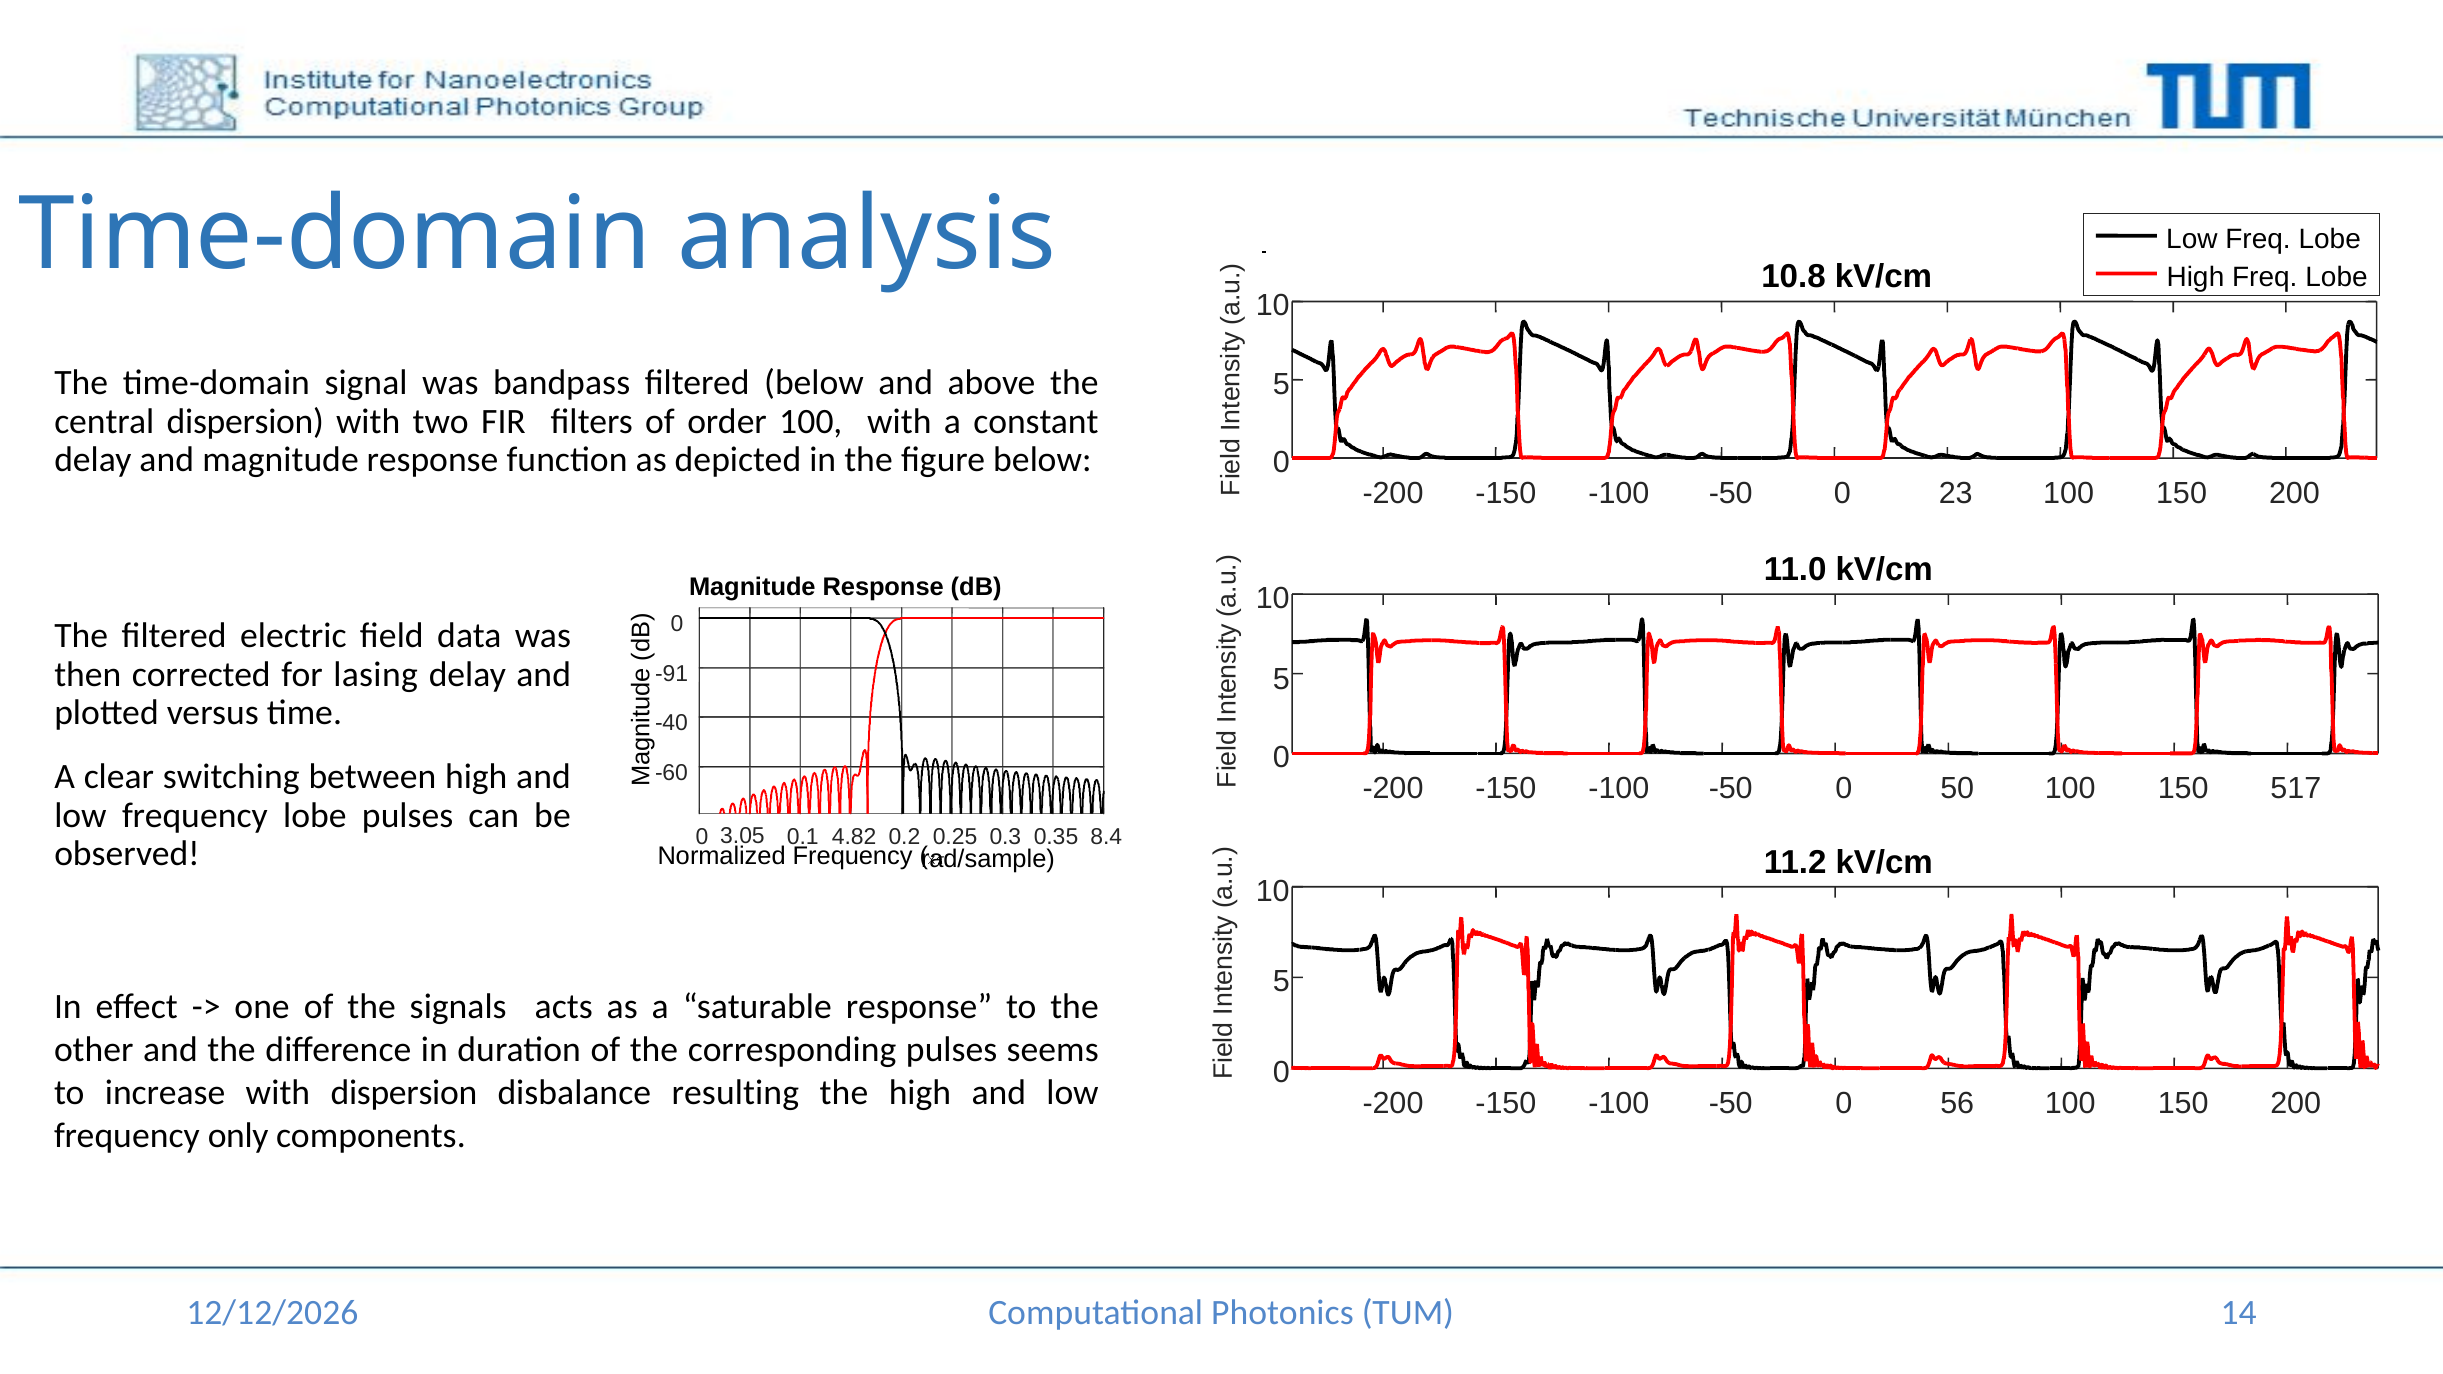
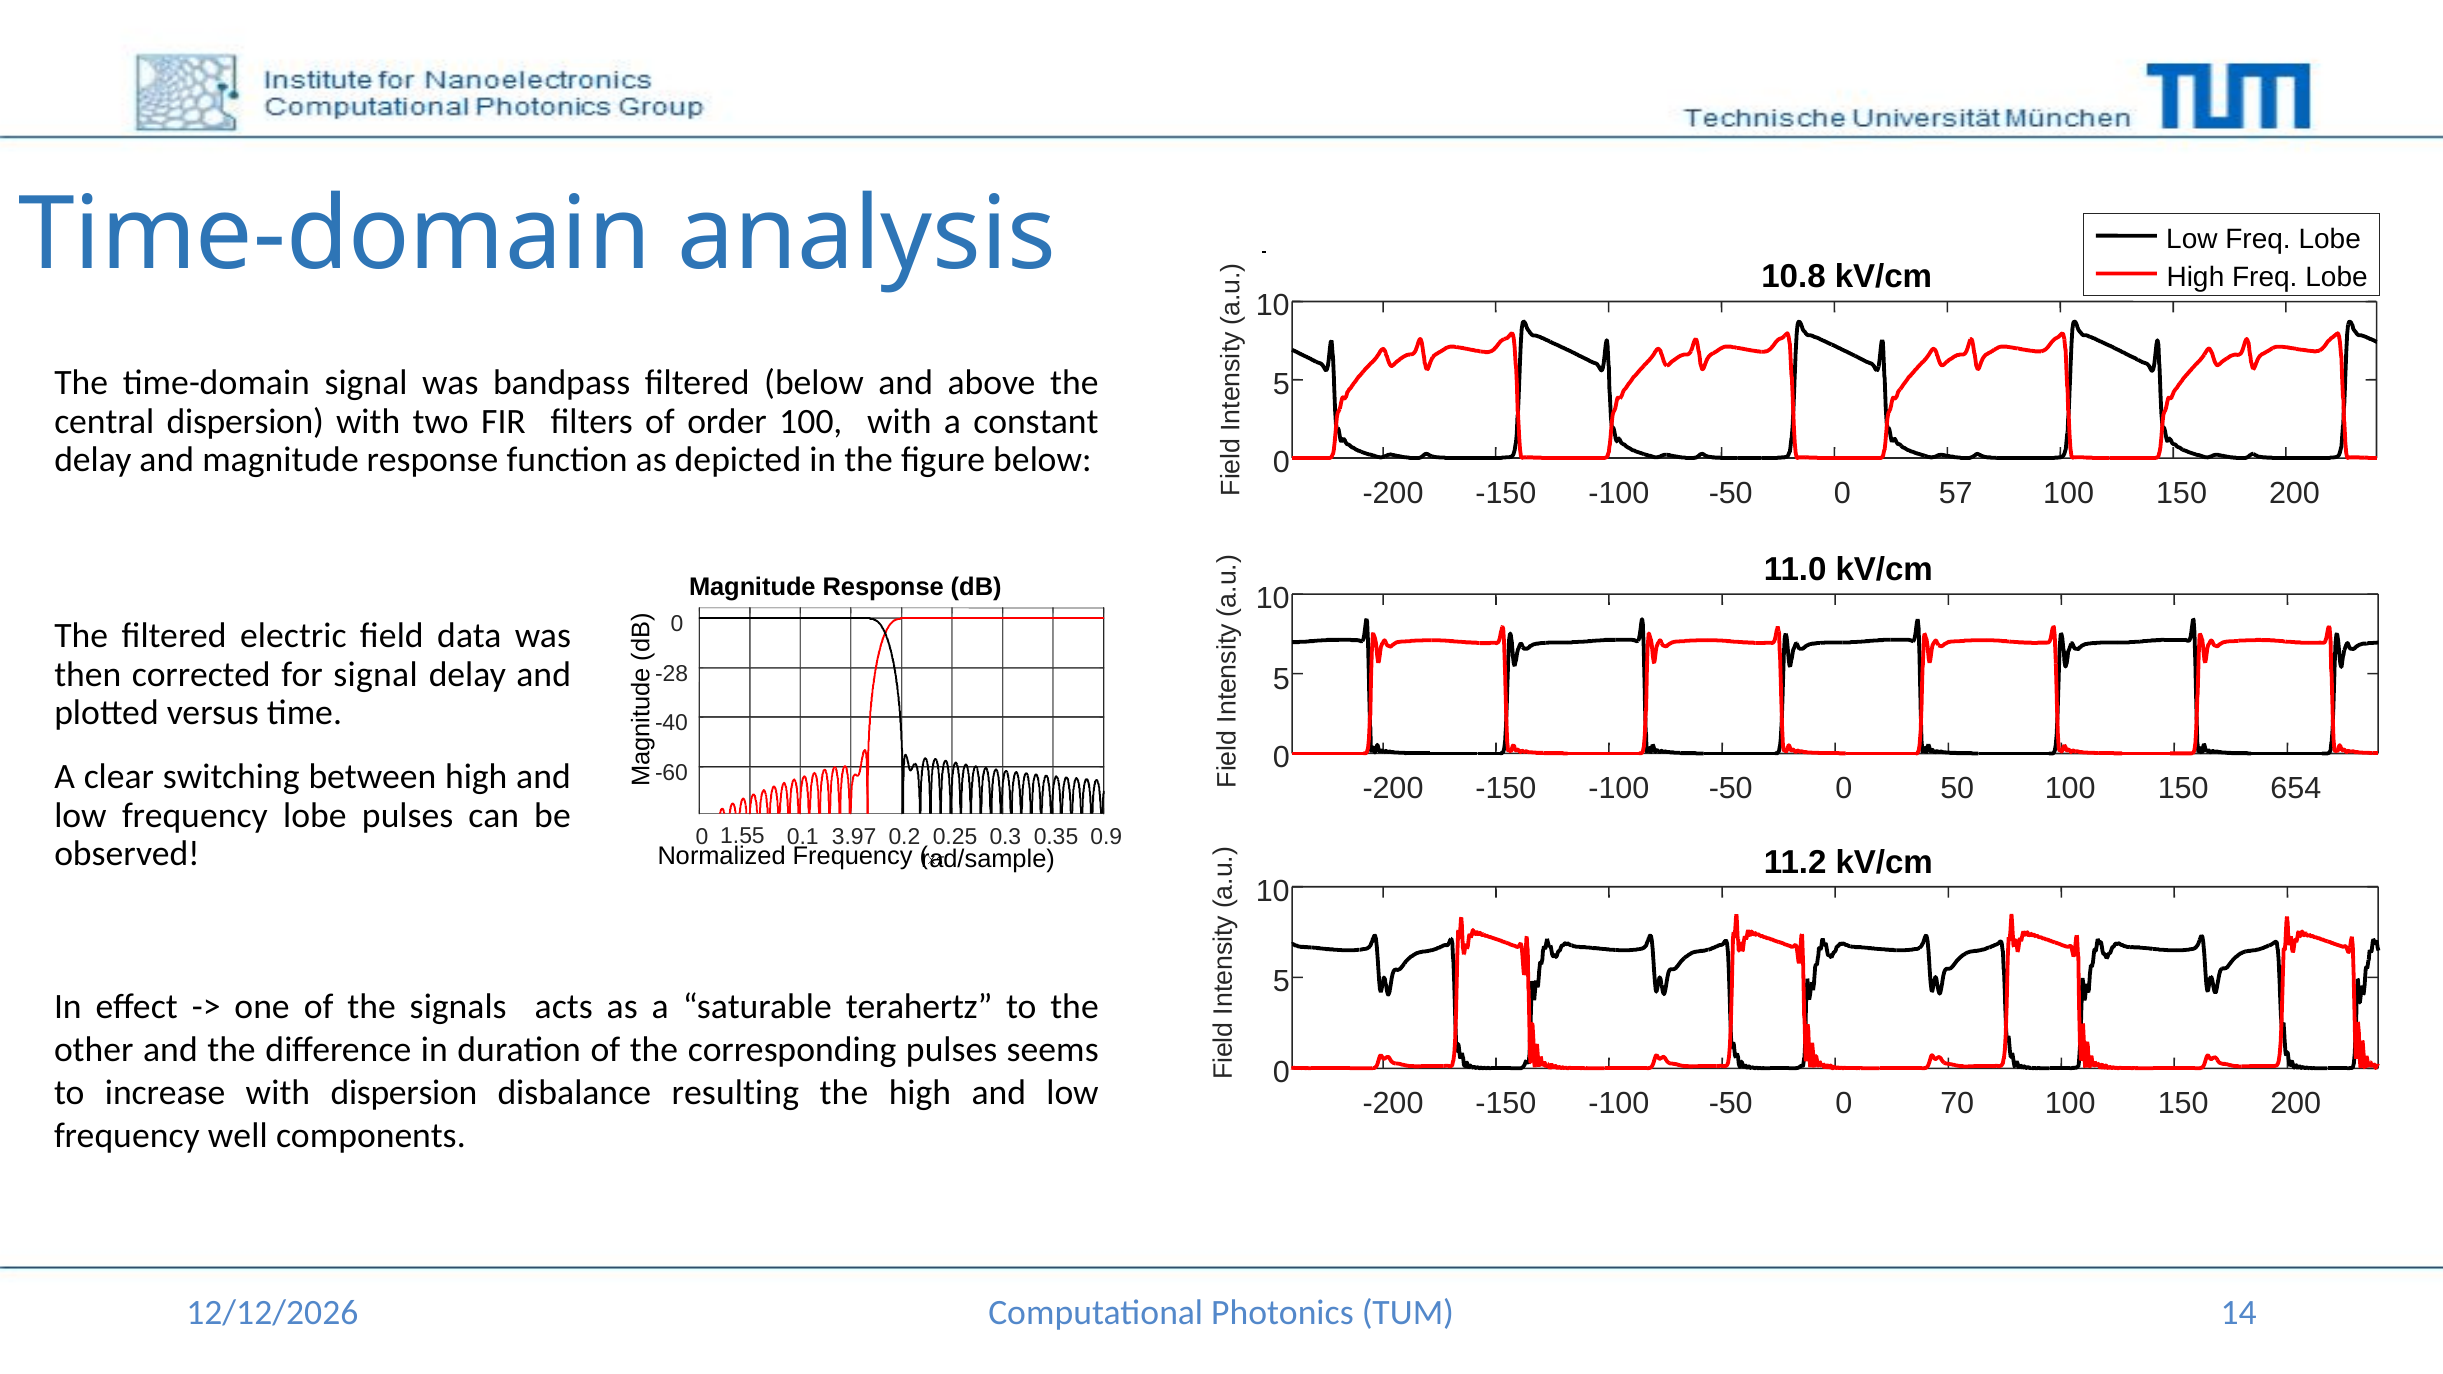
23: 23 -> 57
for lasing: lasing -> signal
-91: -91 -> -28
517: 517 -> 654
3.05: 3.05 -> 1.55
4.82: 4.82 -> 3.97
8.4: 8.4 -> 0.9
saturable response: response -> terahertz
56: 56 -> 70
only: only -> well
